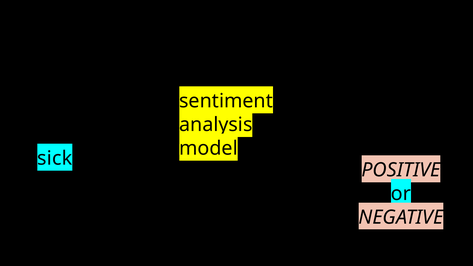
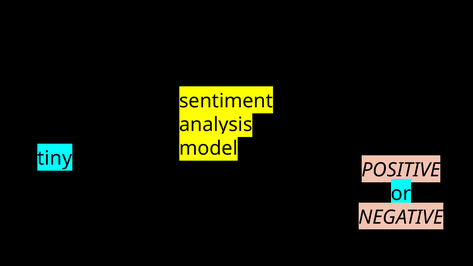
sick: sick -> tiny
